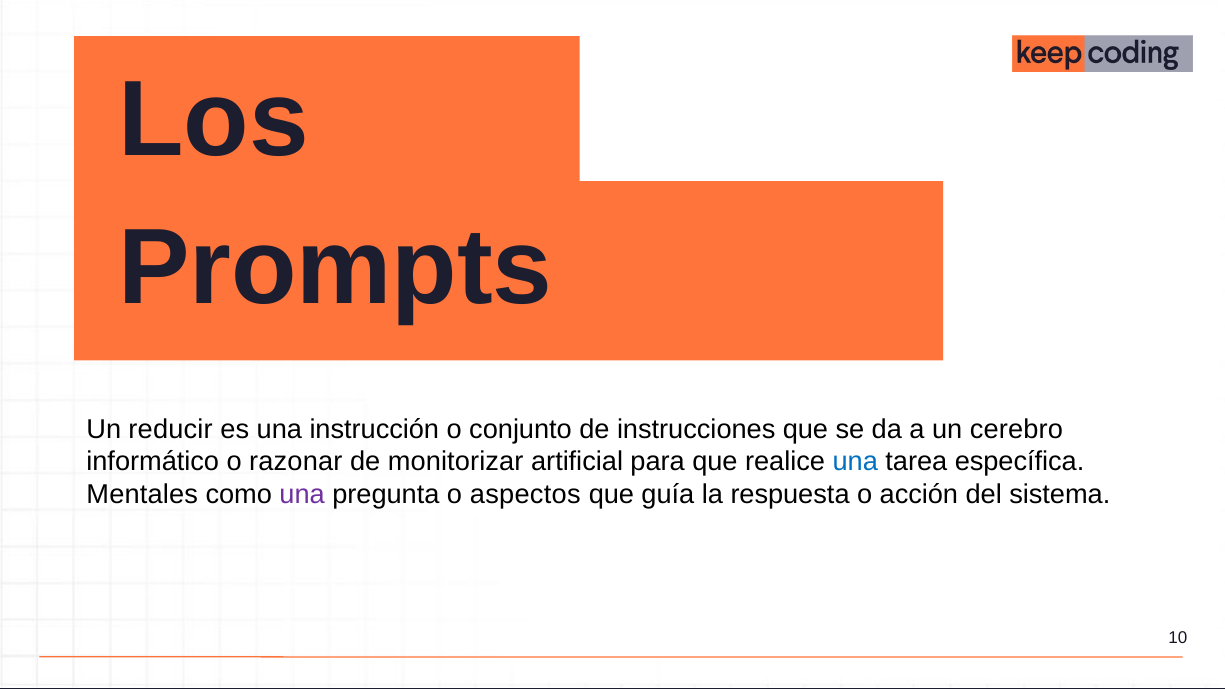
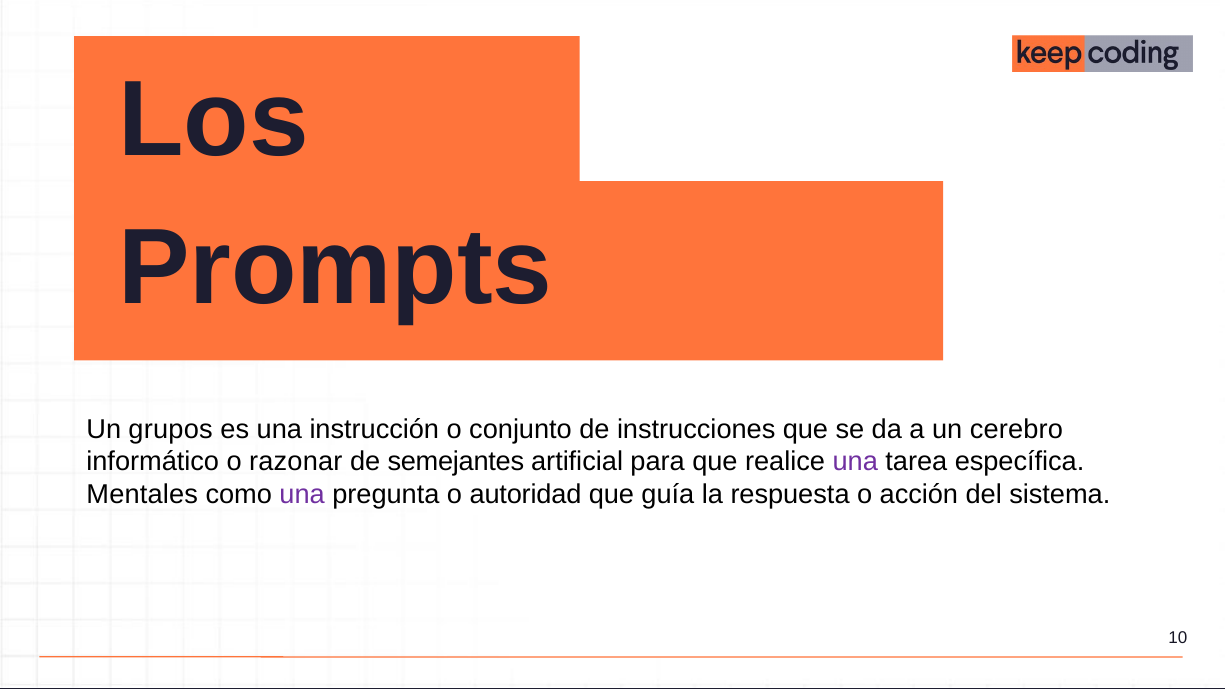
reducir: reducir -> grupos
monitorizar: monitorizar -> semejantes
una at (855, 462) colour: blue -> purple
aspectos: aspectos -> autoridad
